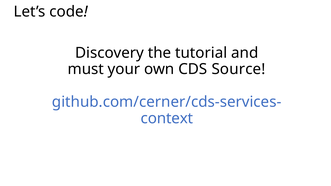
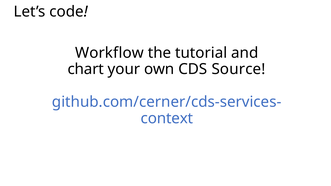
Discovery: Discovery -> Workflow
must: must -> chart
